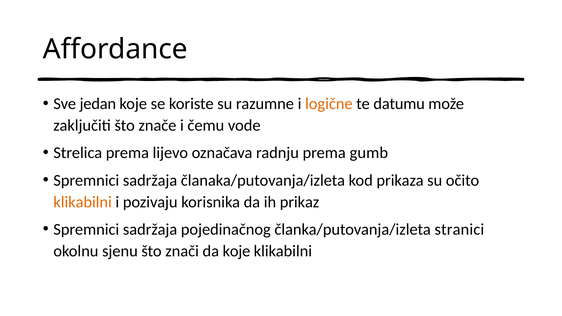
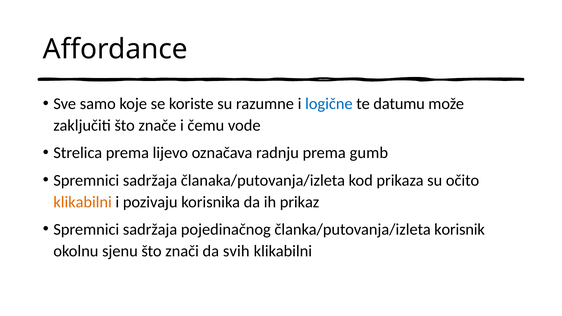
jedan: jedan -> samo
logične colour: orange -> blue
stranici: stranici -> korisnik
da koje: koje -> svih
